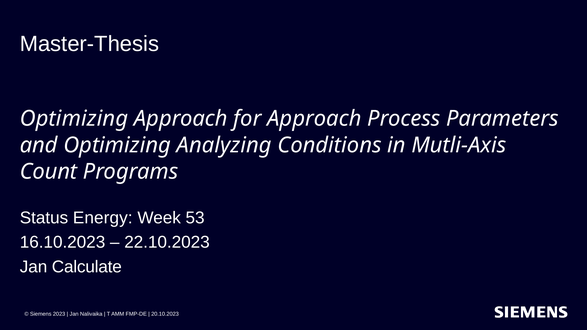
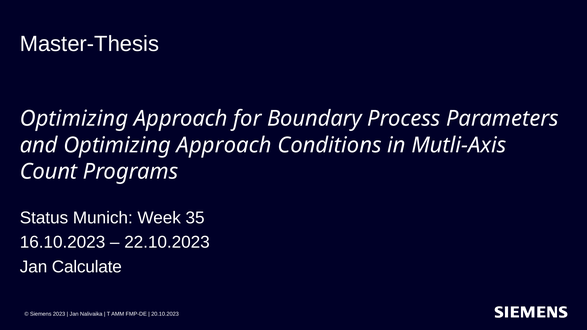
for Approach: Approach -> Boundary
and Optimizing Analyzing: Analyzing -> Approach
Energy: Energy -> Munich
53: 53 -> 35
